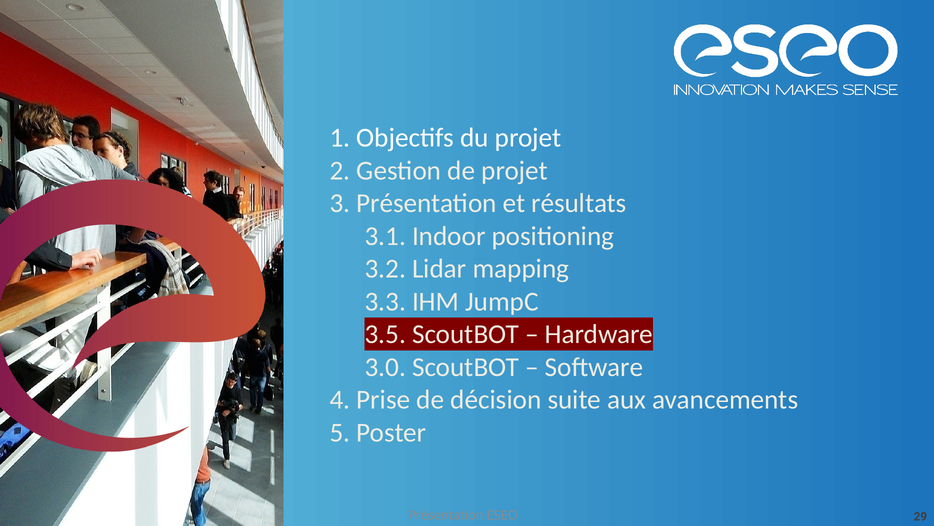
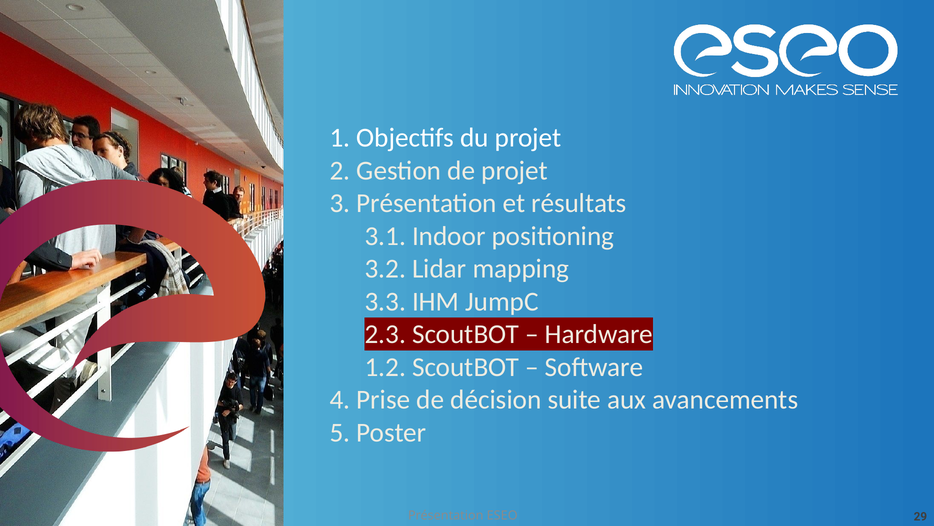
3.5: 3.5 -> 2.3
3.0: 3.0 -> 1.2
